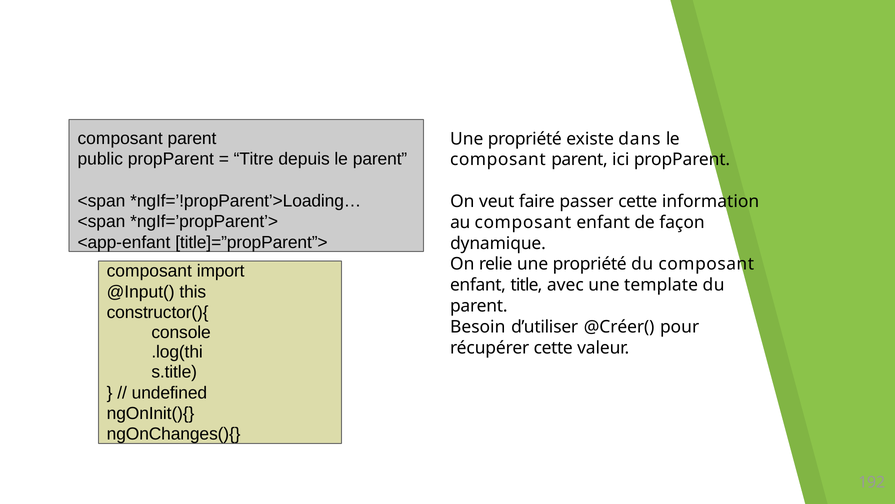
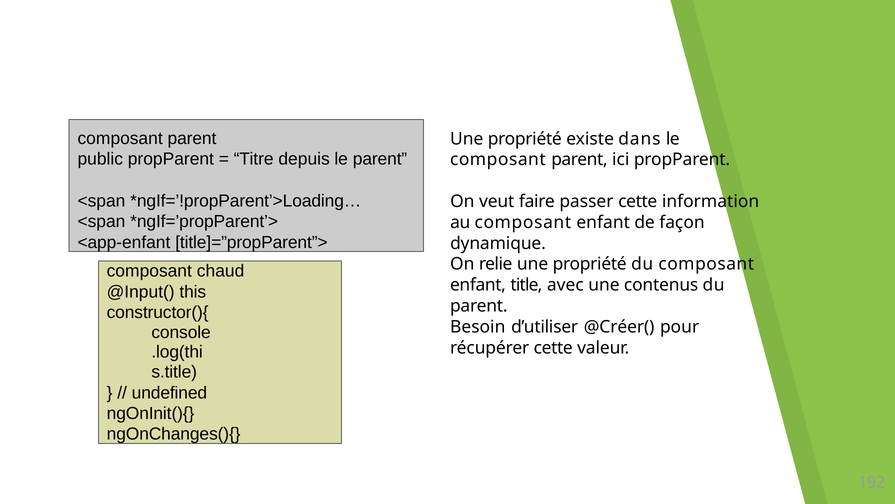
import: import -> chaud
template: template -> contenus
